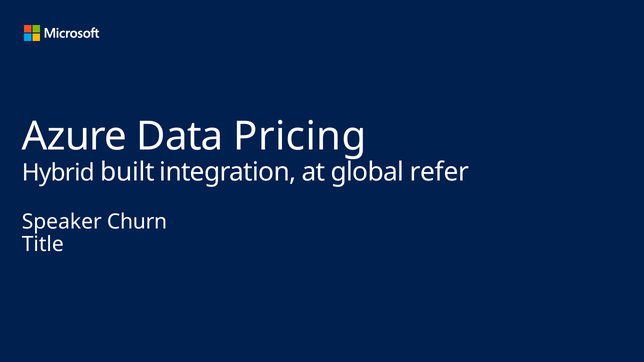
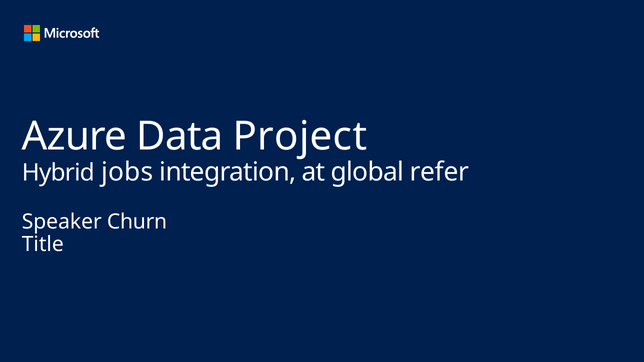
Pricing: Pricing -> Project
built: built -> jobs
